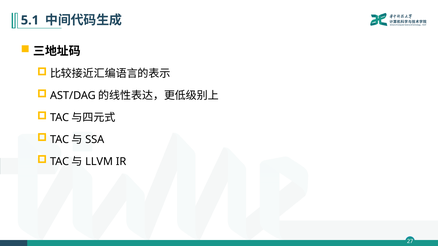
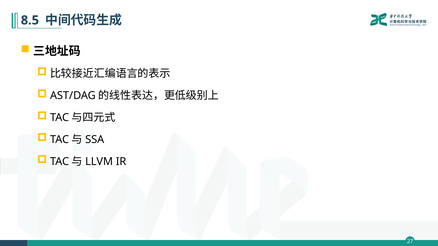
5.1: 5.1 -> 8.5
